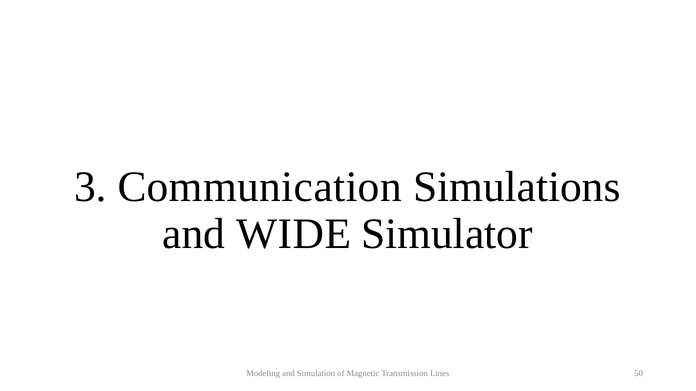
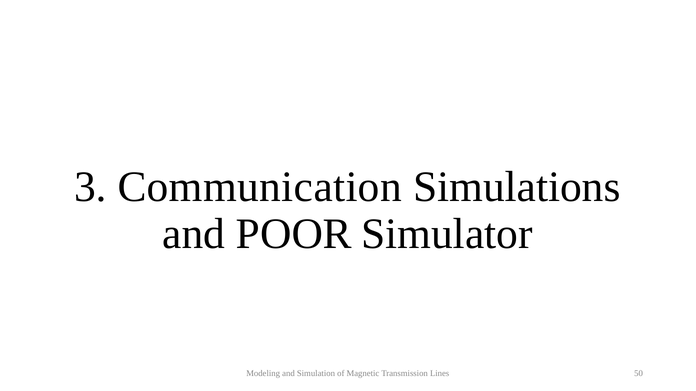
WIDE: WIDE -> POOR
